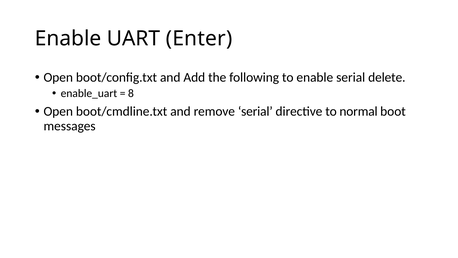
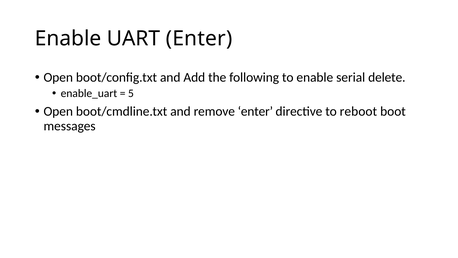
8: 8 -> 5
remove serial: serial -> enter
normal: normal -> reboot
